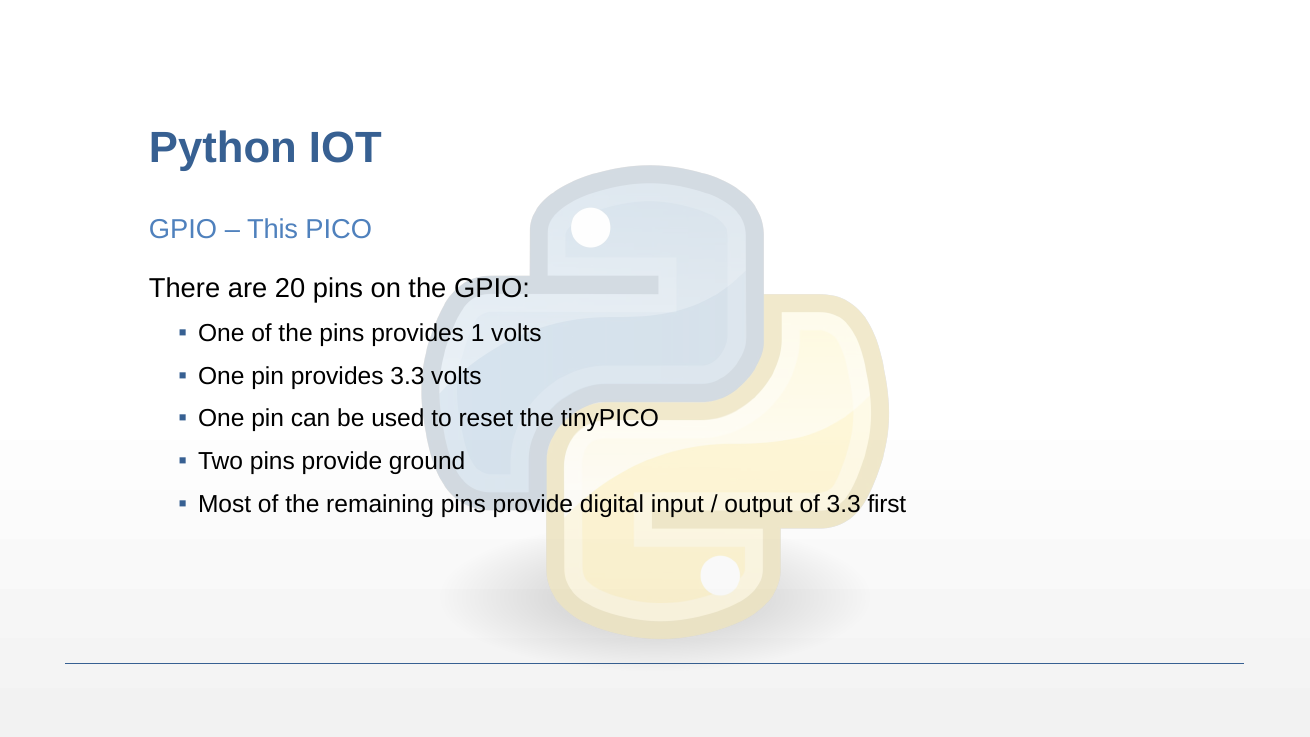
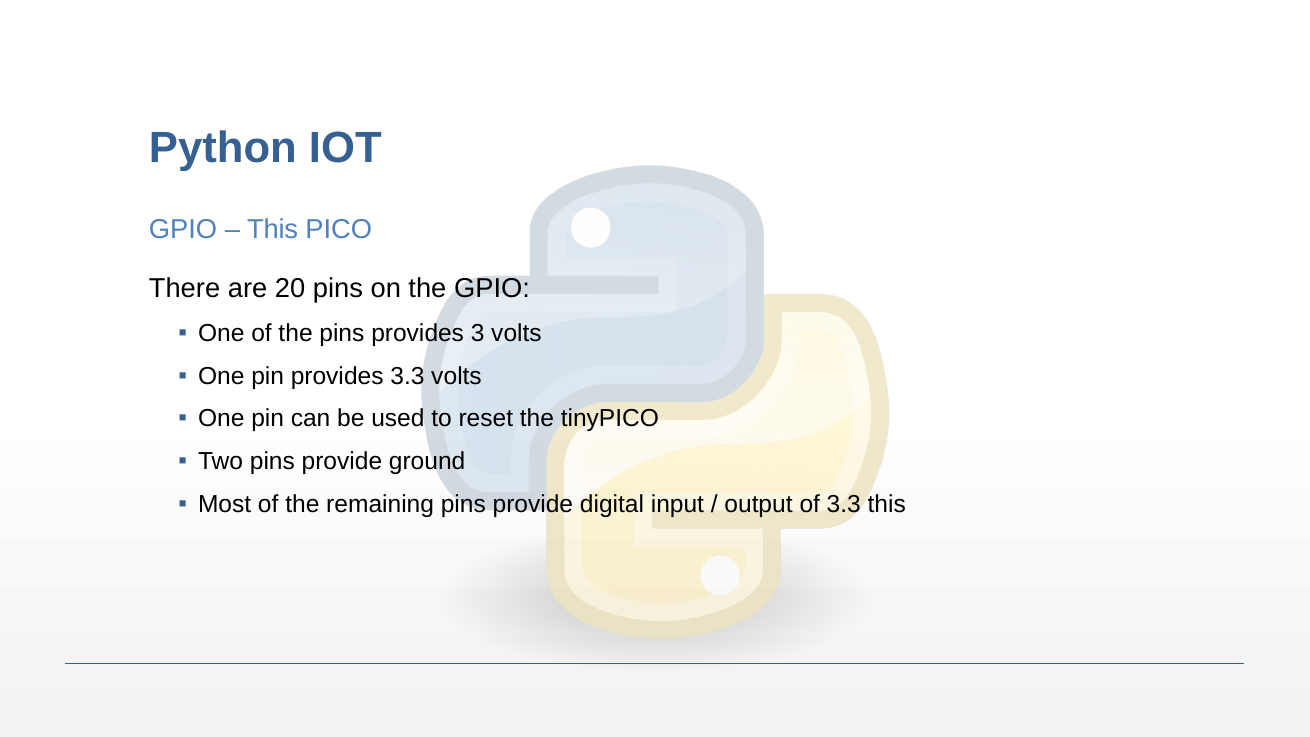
1: 1 -> 3
3.3 first: first -> this
